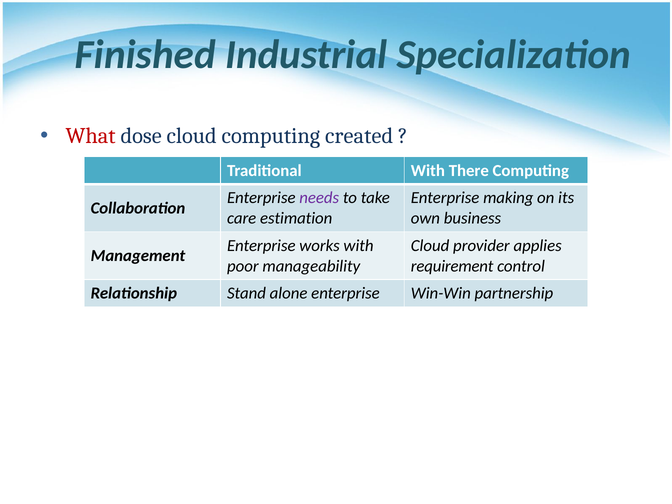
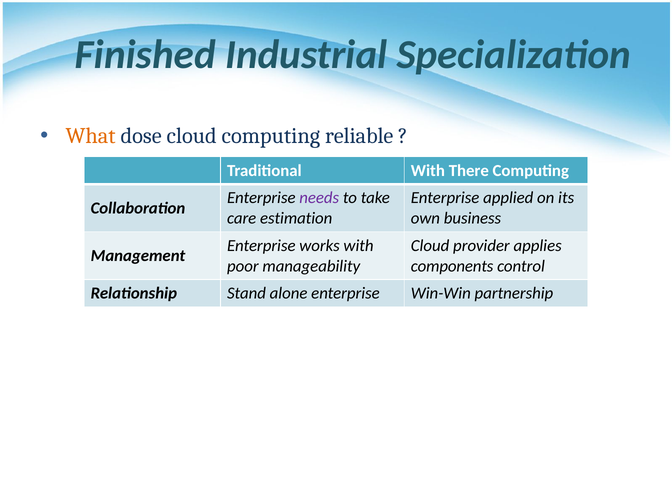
What colour: red -> orange
created: created -> reliable
making: making -> applied
requirement: requirement -> components
